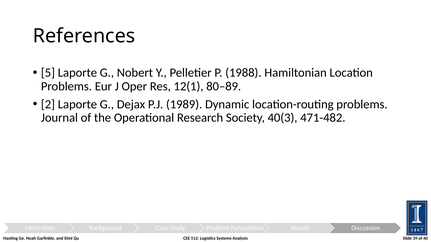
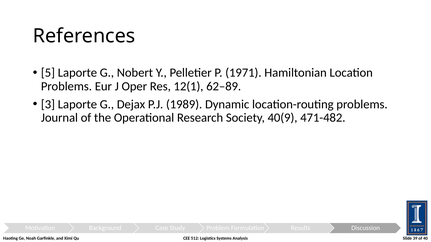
1988: 1988 -> 1971
80–89: 80–89 -> 62–89
2: 2 -> 3
40(3: 40(3 -> 40(9
